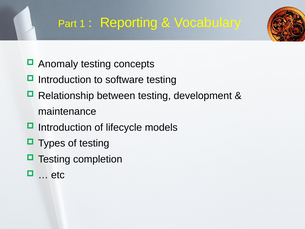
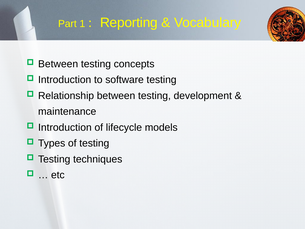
Anomaly at (58, 64): Anomaly -> Between
completion: completion -> techniques
